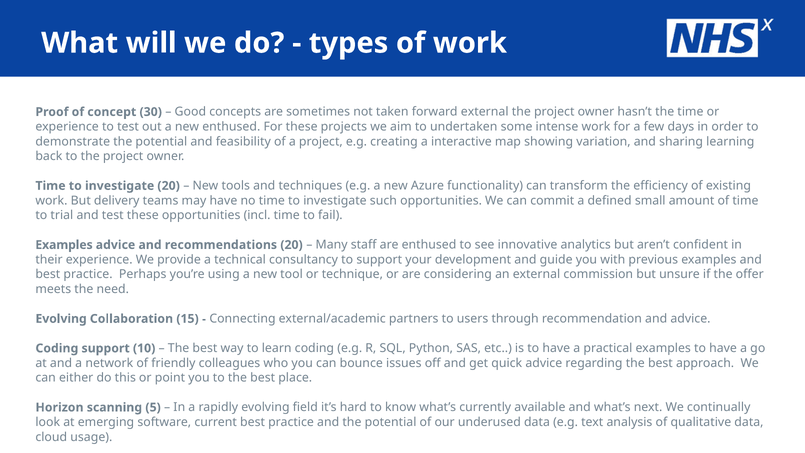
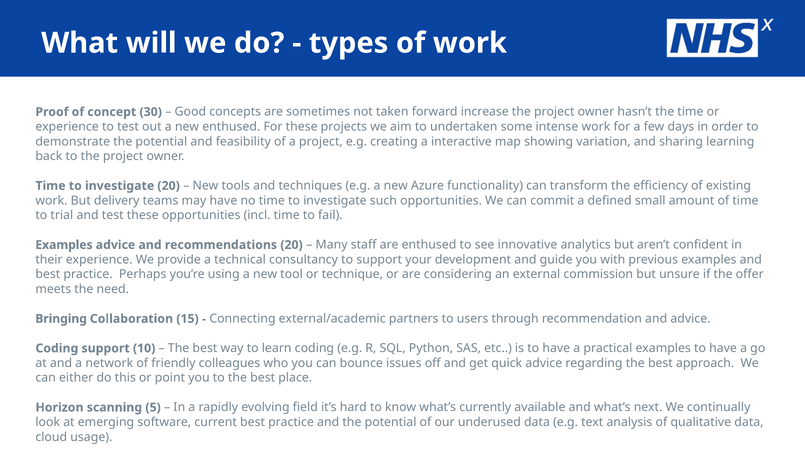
forward external: external -> increase
Evolving at (61, 319): Evolving -> Bringing
